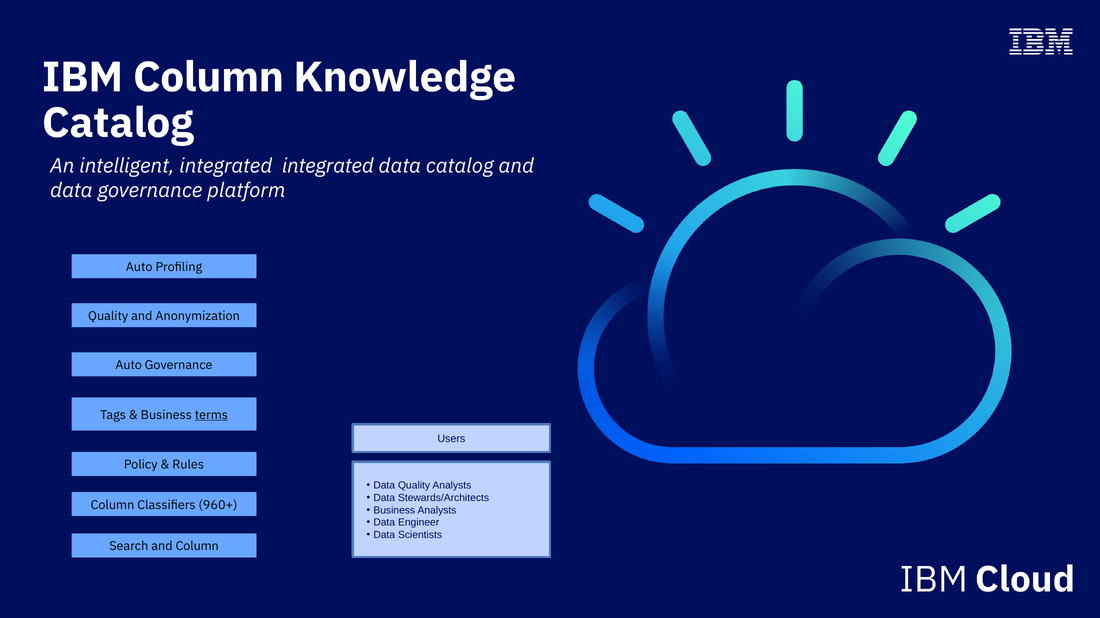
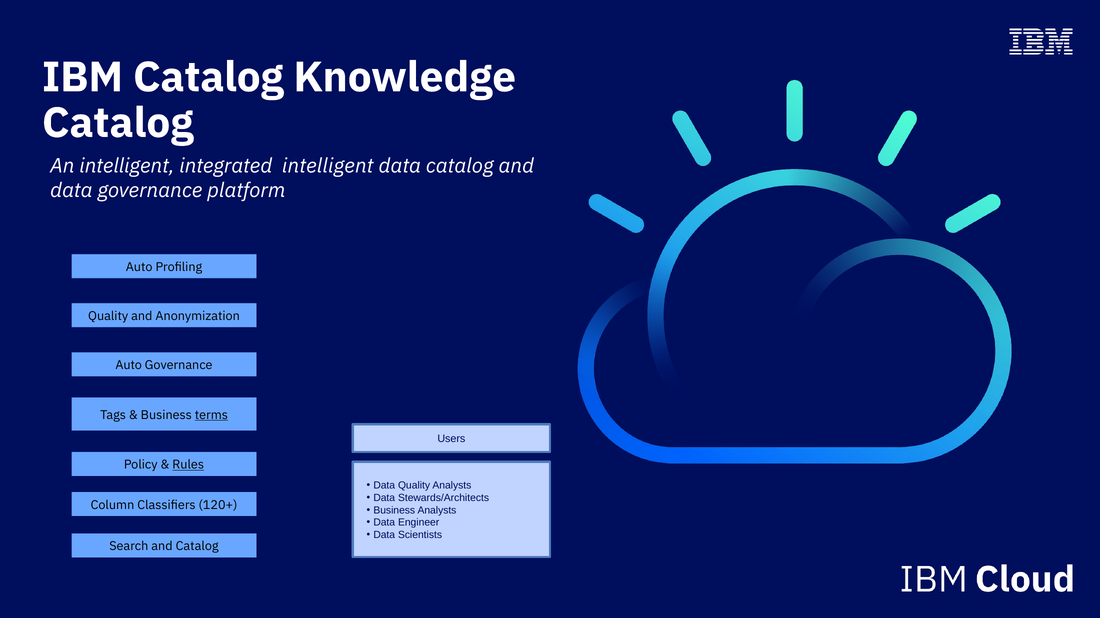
IBM Column: Column -> Catalog
integrated integrated: integrated -> intelligent
Rules underline: none -> present
960+: 960+ -> 120+
and Column: Column -> Catalog
